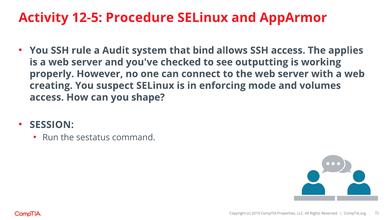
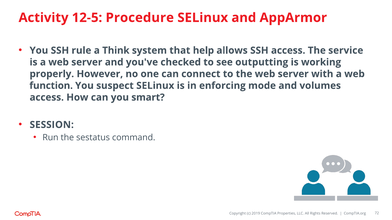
Audit: Audit -> Think
bind: bind -> help
applies: applies -> service
creating: creating -> function
shape: shape -> smart
